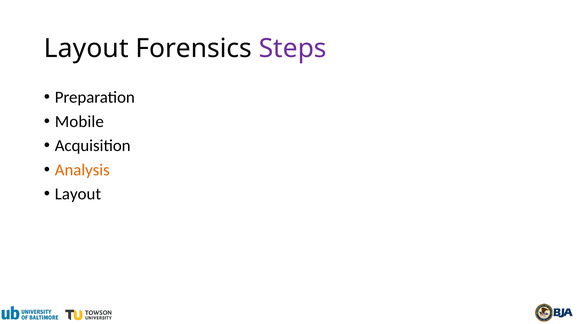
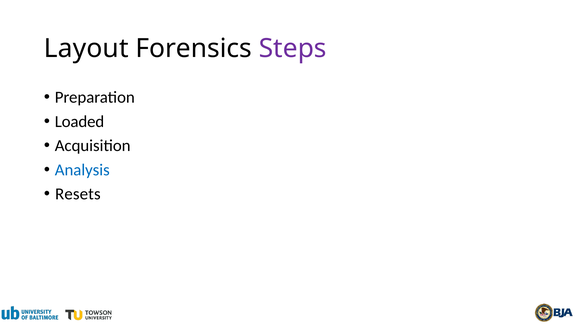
Mobile: Mobile -> Loaded
Analysis colour: orange -> blue
Layout at (78, 194): Layout -> Resets
